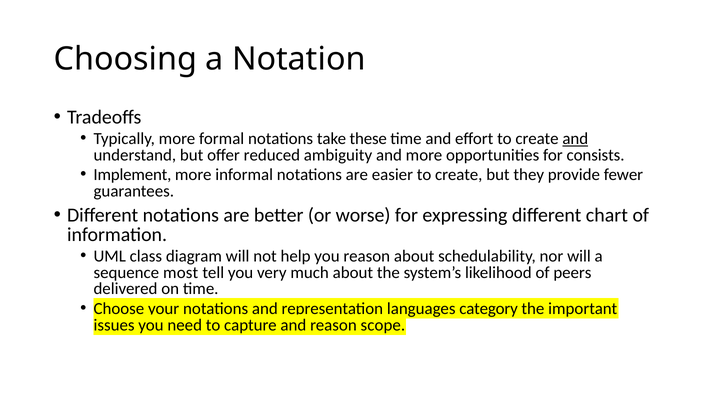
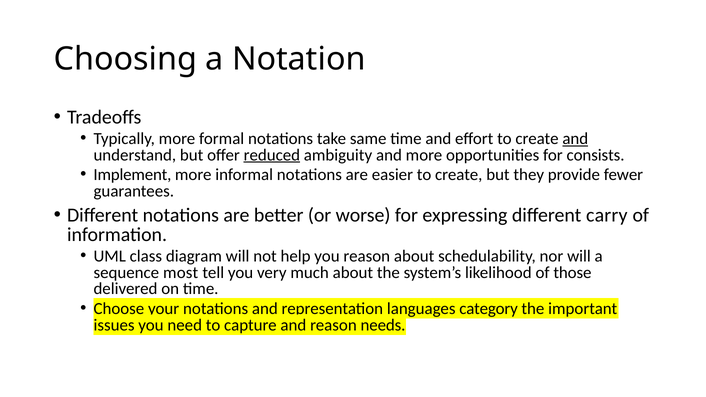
these: these -> same
reduced underline: none -> present
chart: chart -> carry
peers: peers -> those
scope: scope -> needs
